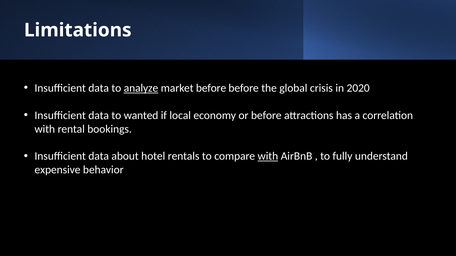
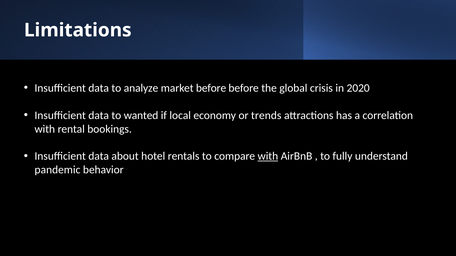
analyze underline: present -> none
or before: before -> trends
expensive: expensive -> pandemic
